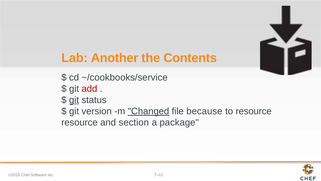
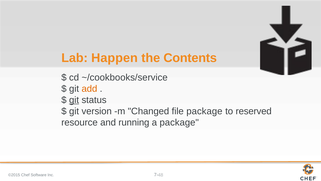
Another: Another -> Happen
add colour: red -> orange
Changed underline: present -> none
file because: because -> package
to resource: resource -> reserved
section: section -> running
